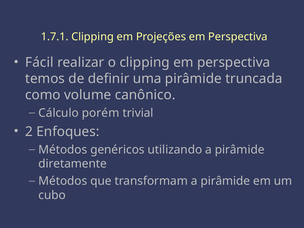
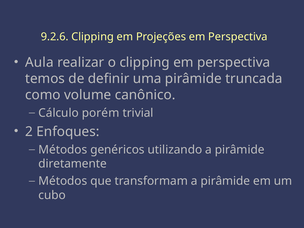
1.7.1: 1.7.1 -> 9.2.6
Fácil: Fácil -> Aula
